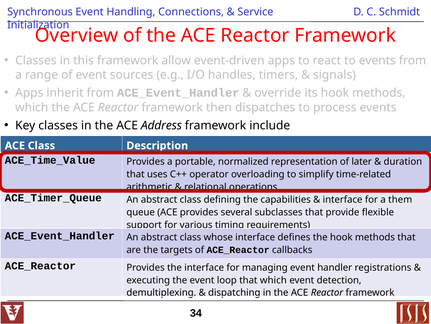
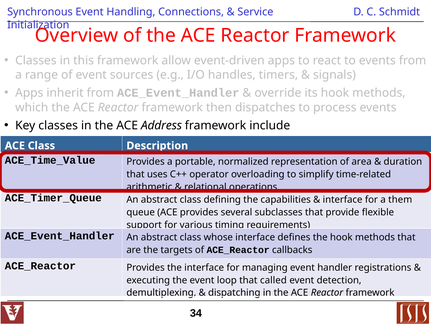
later: later -> area
that which: which -> called
